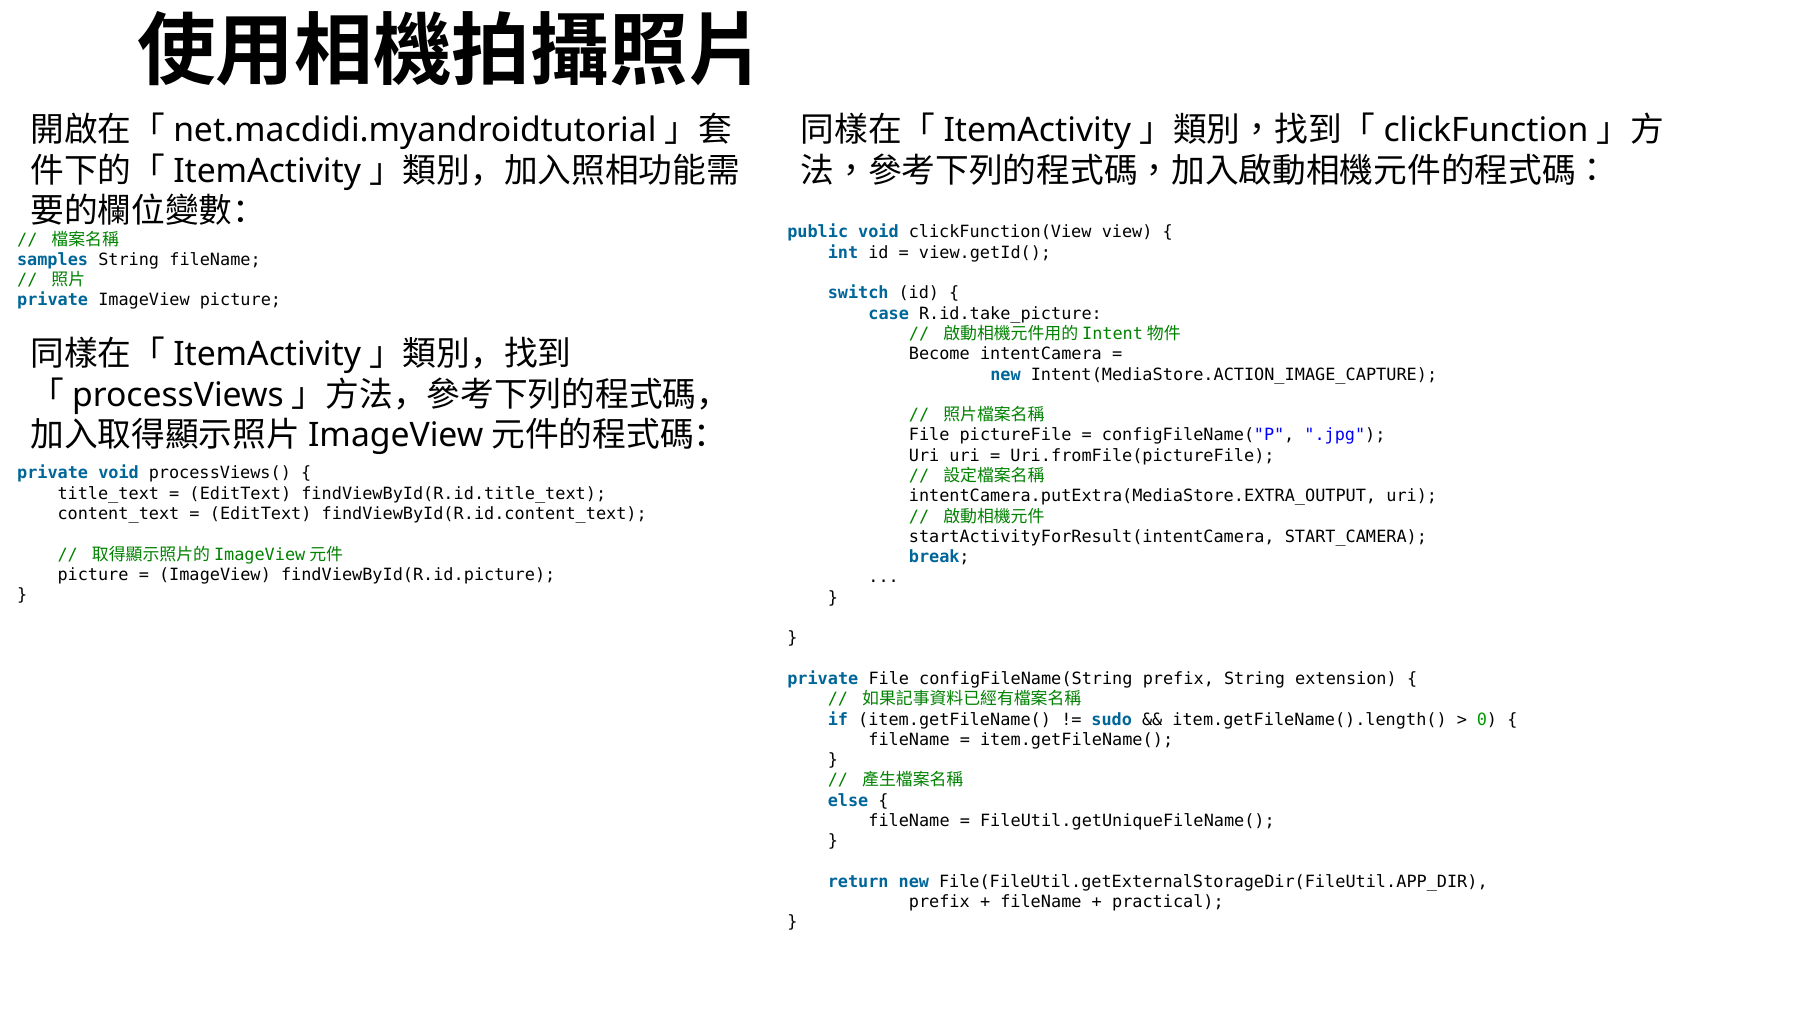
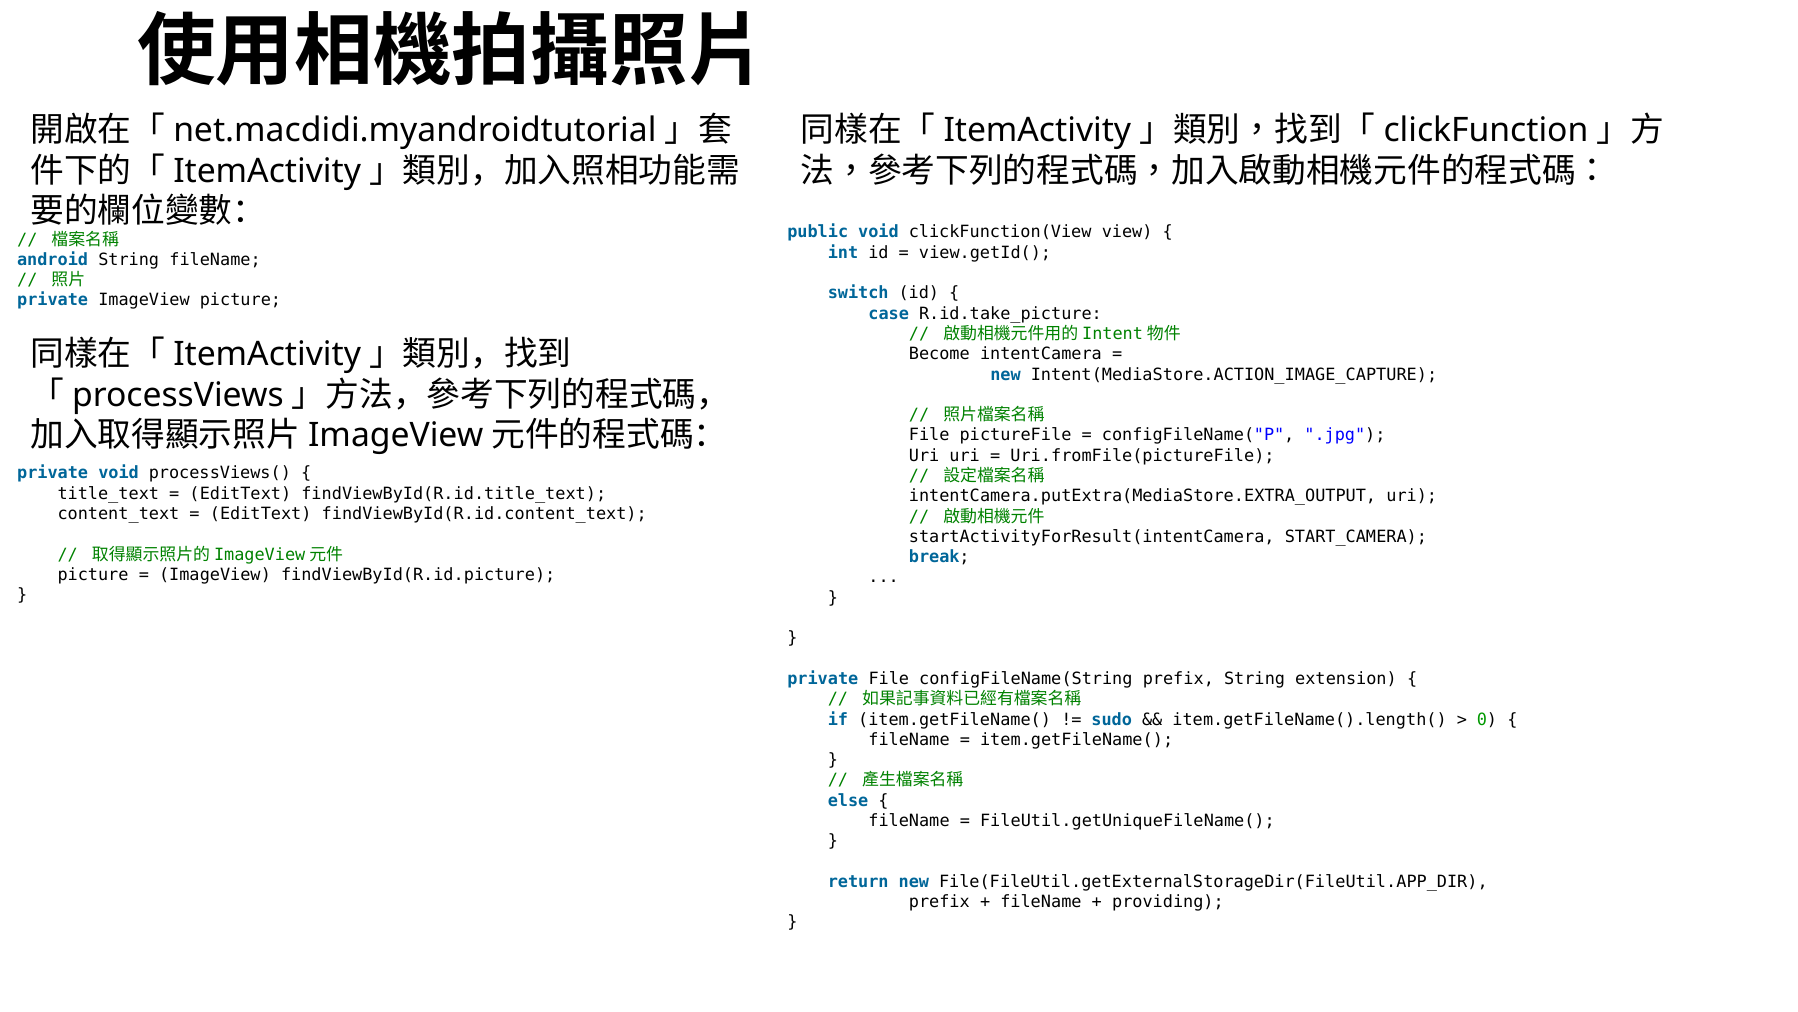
samples: samples -> android
practical: practical -> providing
